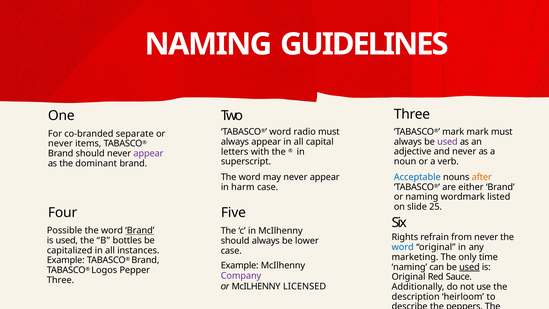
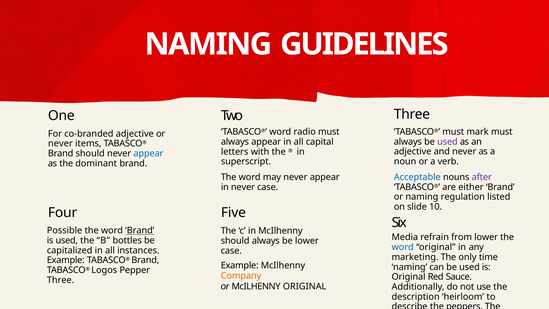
TABASCO® mark: mark -> must
co-branded separate: separate -> adjective
appear at (148, 153) colour: purple -> blue
after colour: orange -> purple
in harm: harm -> never
wordmark: wordmark -> regulation
25: 25 -> 10
Rights: Rights -> Media
from never: never -> lower
used at (469, 267) underline: present -> none
Company colour: purple -> orange
McILHENNY LICENSED: LICENSED -> ORIGINAL
